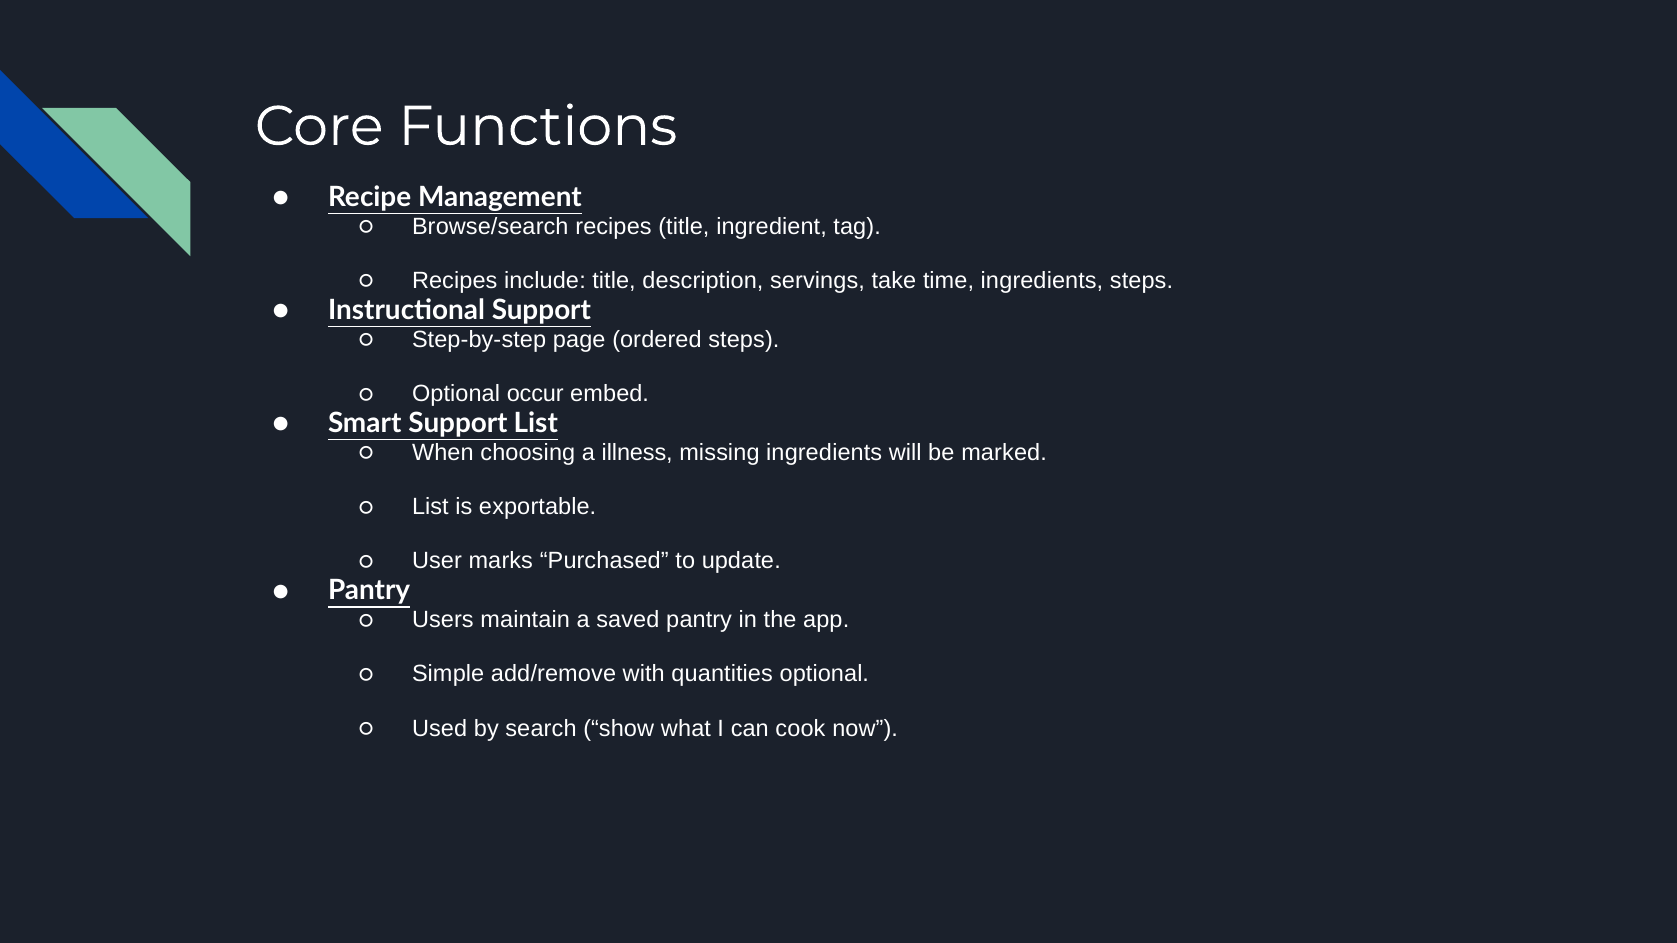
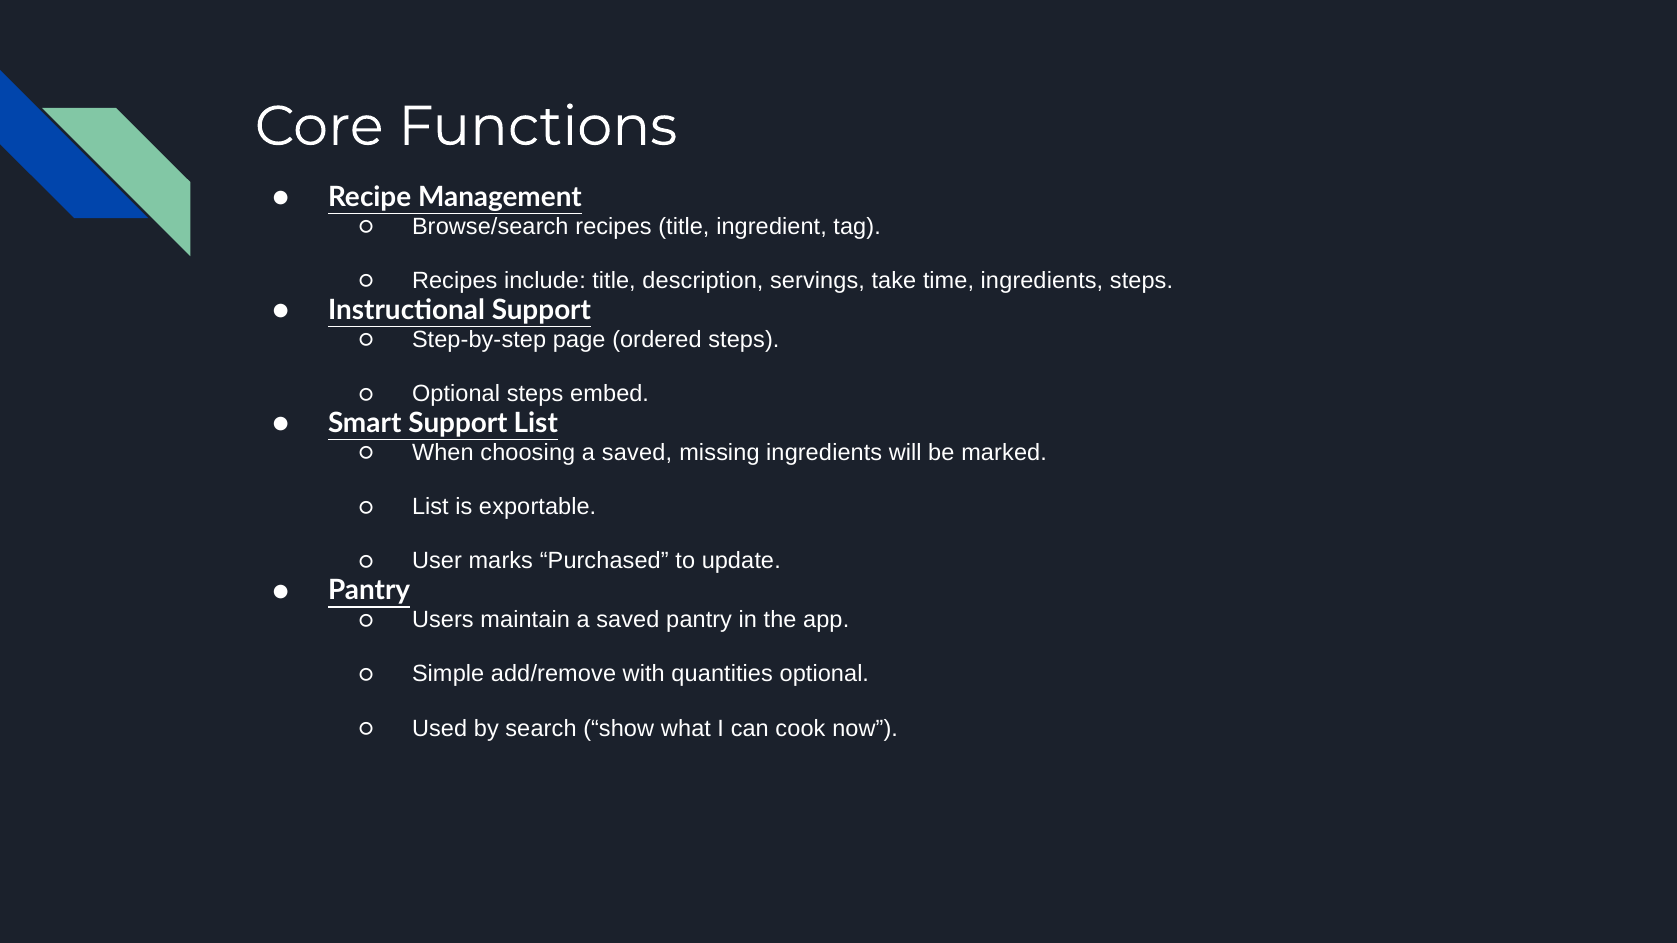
Optional occur: occur -> steps
choosing a illness: illness -> saved
